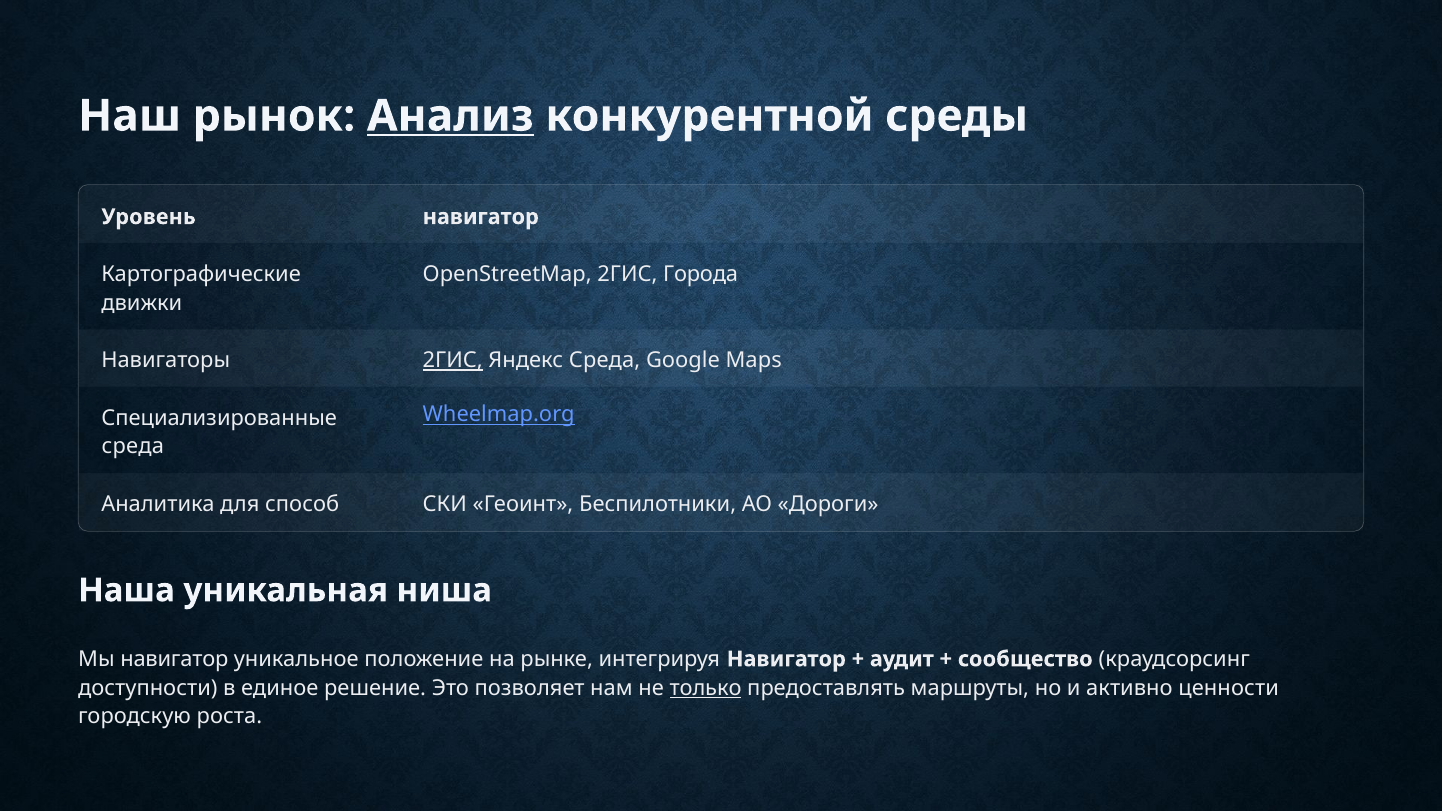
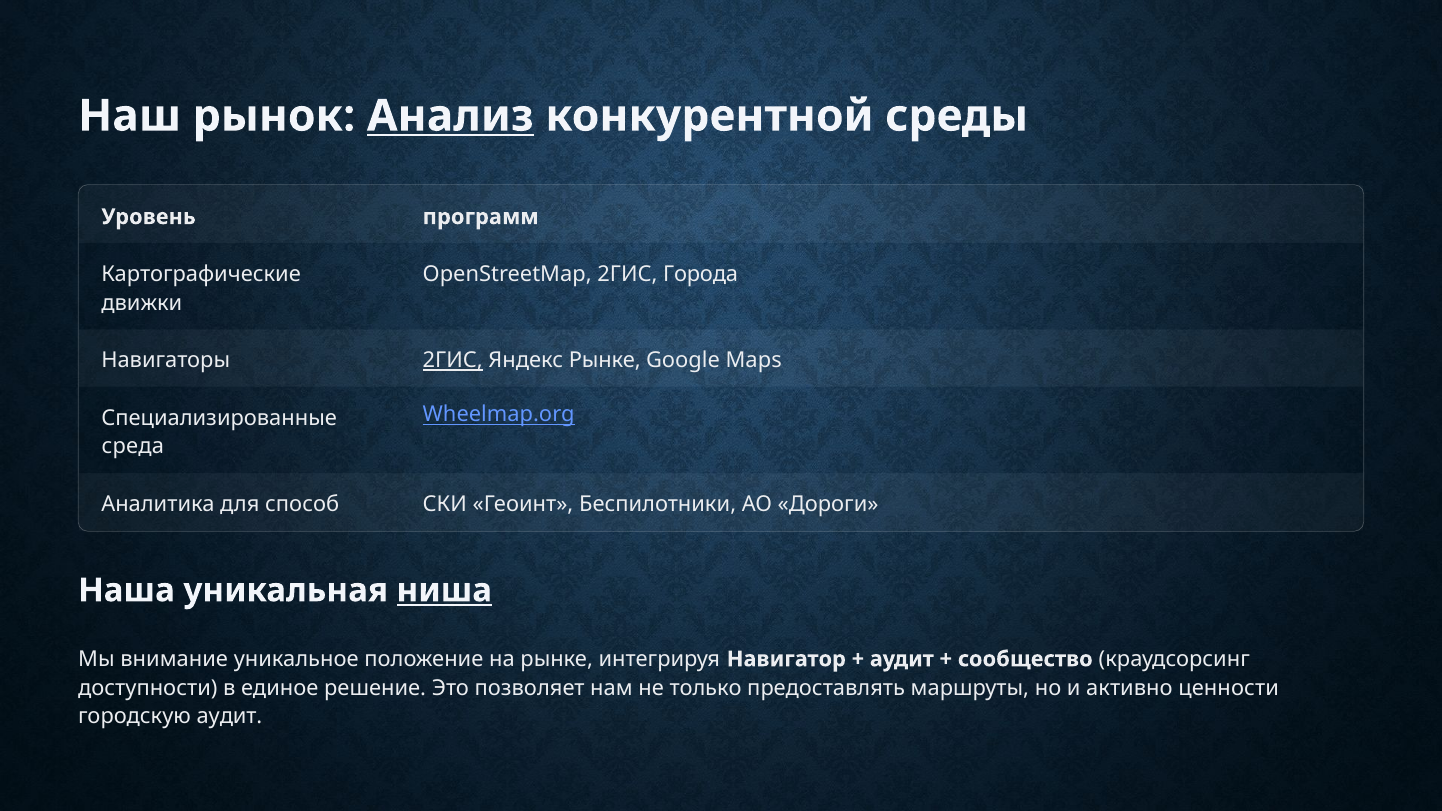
Уровень навигатор: навигатор -> программ
Яндекс Среда: Среда -> Рынке
ниша underline: none -> present
Мы навигатор: навигатор -> внимание
только underline: present -> none
городскую роста: роста -> аудит
